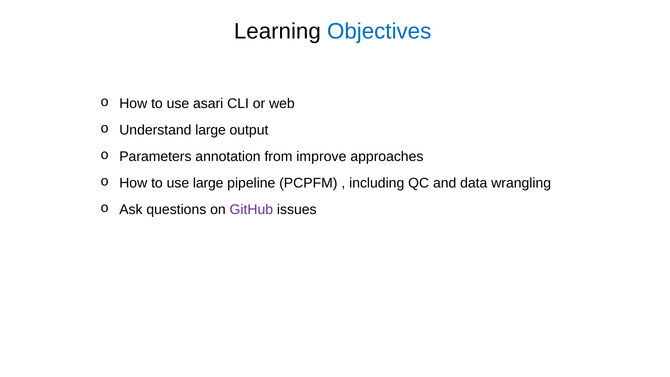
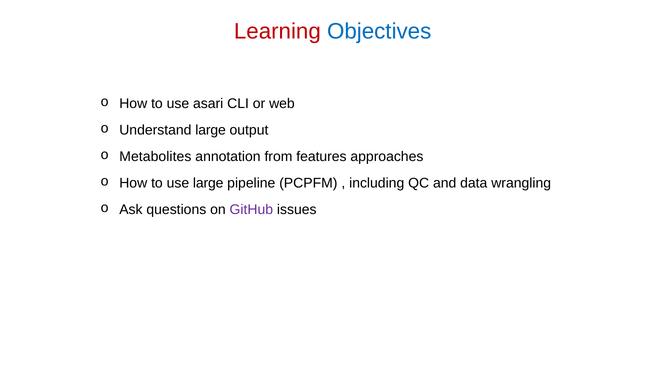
Learning colour: black -> red
Parameters: Parameters -> Metabolites
improve: improve -> features
